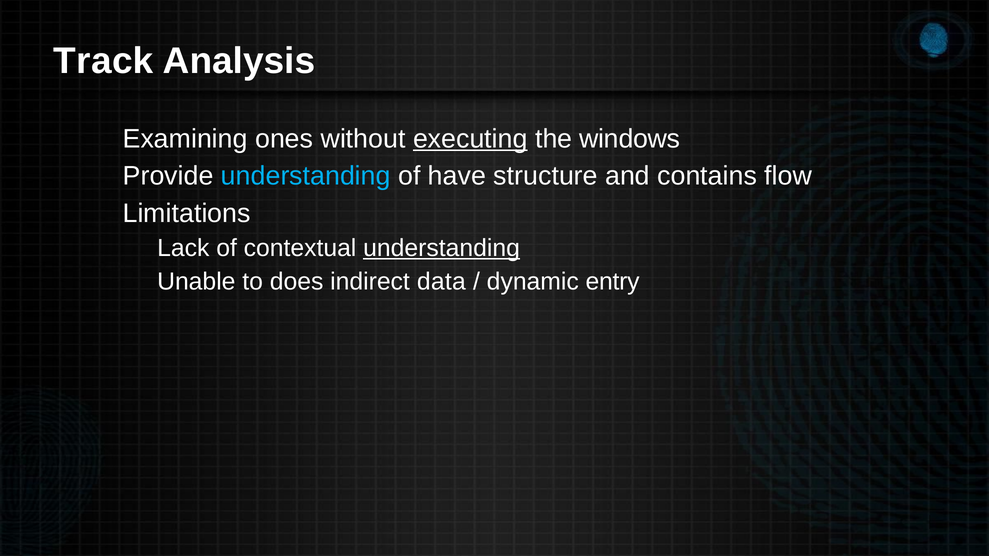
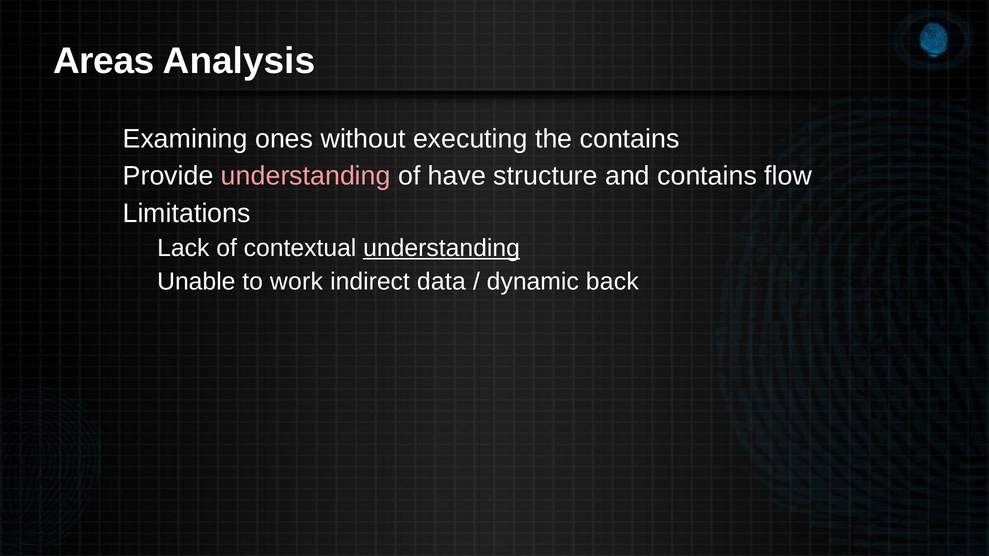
Track: Track -> Areas
executing underline: present -> none
the windows: windows -> contains
understanding at (306, 176) colour: light blue -> pink
does: does -> work
entry: entry -> back
